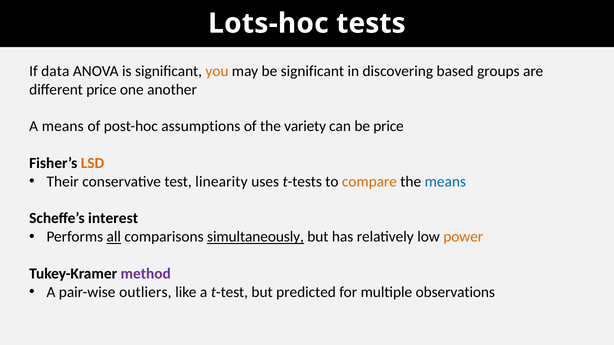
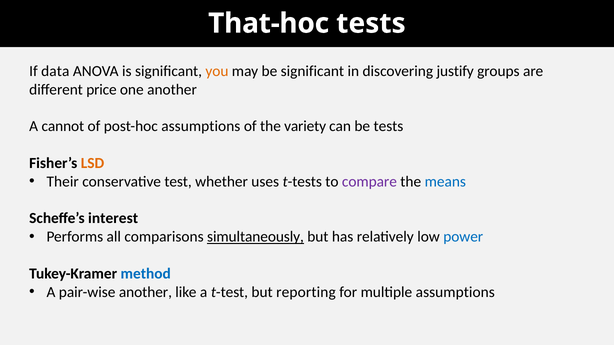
Lots-hoc: Lots-hoc -> That-hoc
based: based -> justify
A means: means -> cannot
be price: price -> tests
linearity: linearity -> whether
compare colour: orange -> purple
all underline: present -> none
power colour: orange -> blue
method colour: purple -> blue
pair-wise outliers: outliers -> another
predicted: predicted -> reporting
multiple observations: observations -> assumptions
